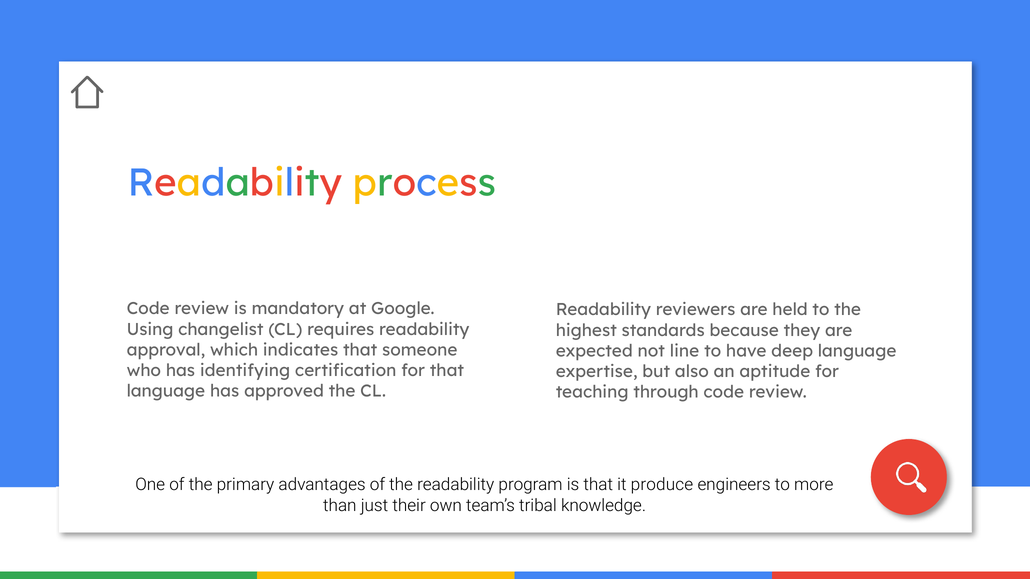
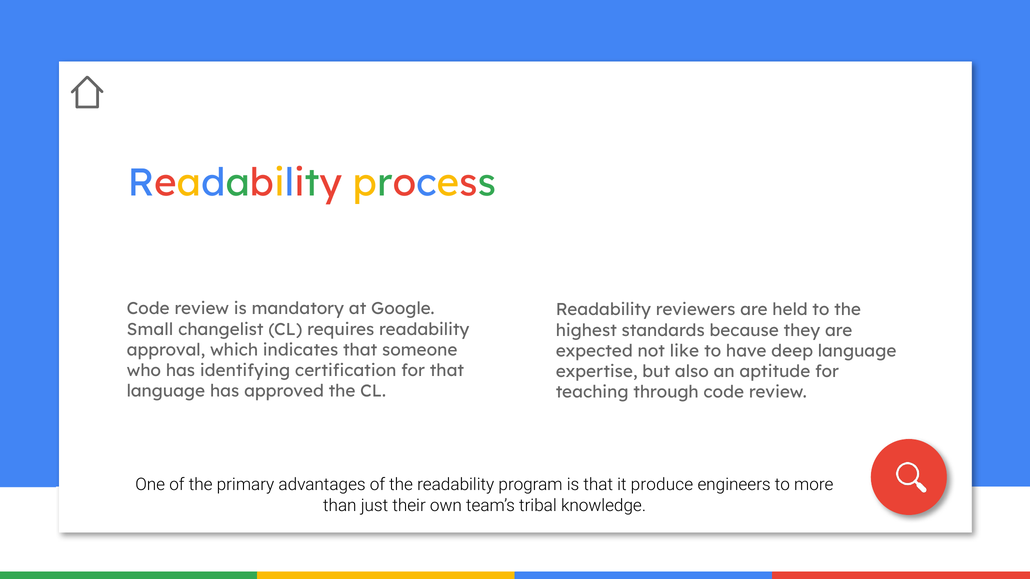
Using: Using -> Small
line: line -> like
